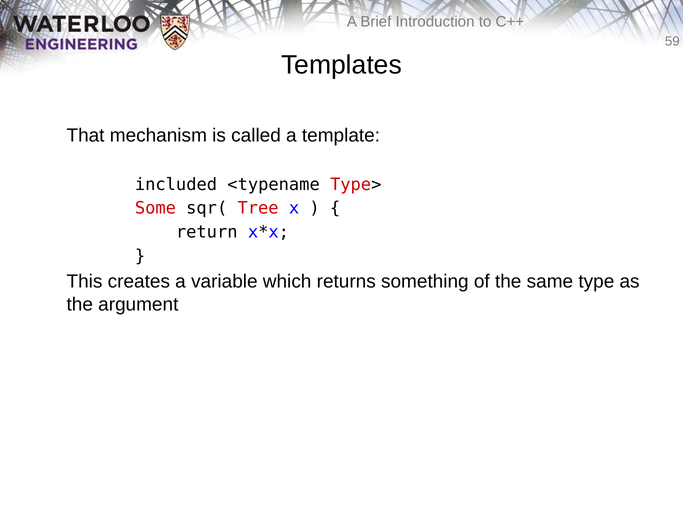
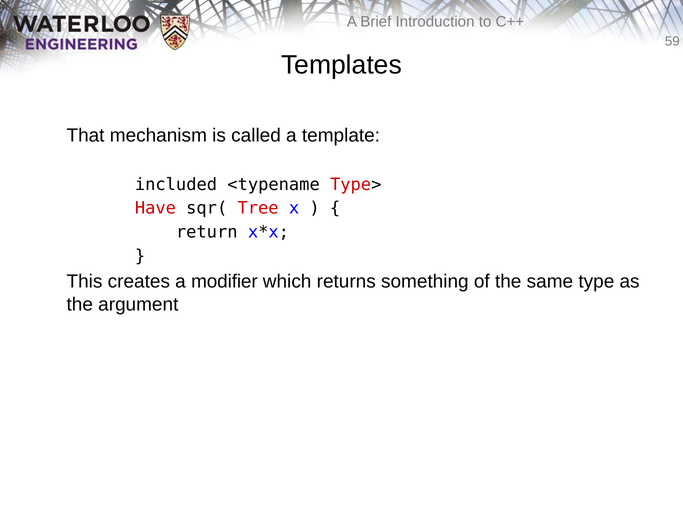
Some: Some -> Have
variable: variable -> modifier
